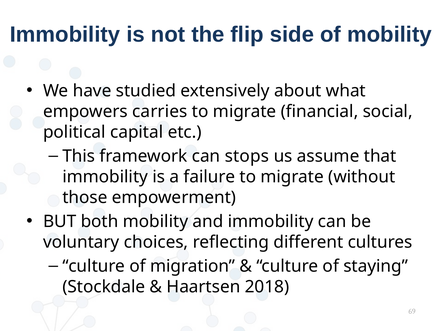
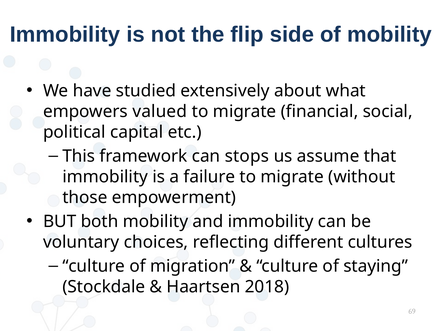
carries: carries -> valued
